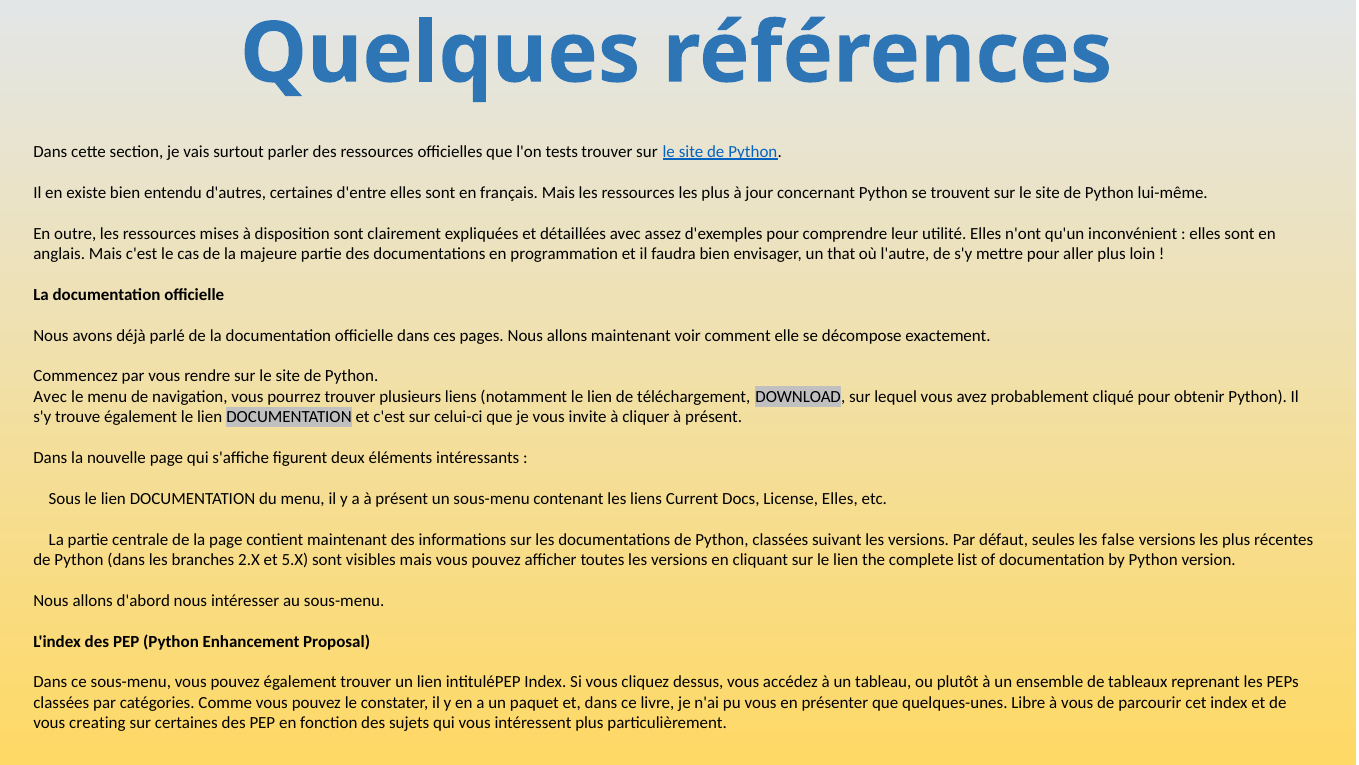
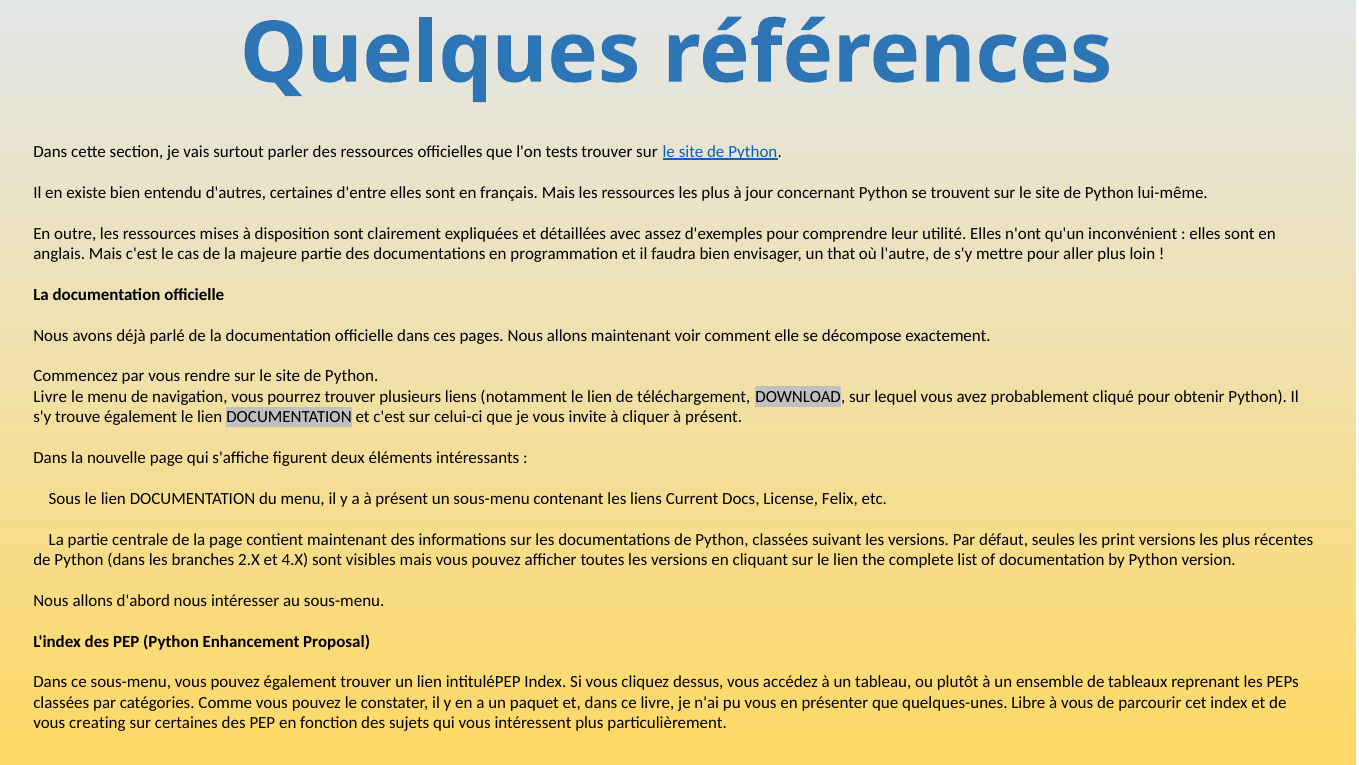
Avec at (50, 396): Avec -> Livre
License Elles: Elles -> Felix
false: false -> print
5.X: 5.X -> 4.X
